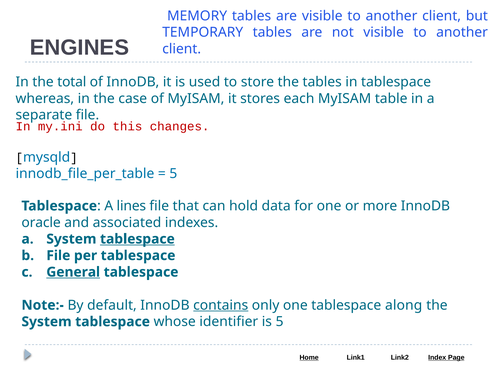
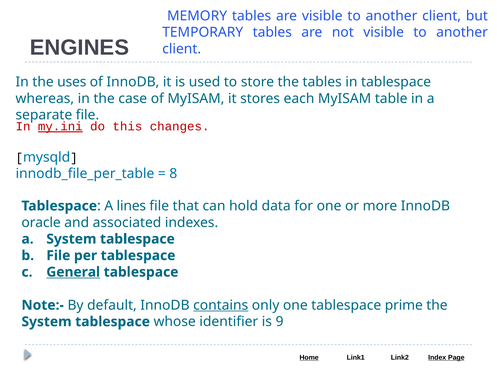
total: total -> uses
my.ini underline: none -> present
5 at (173, 174): 5 -> 8
tablespace at (137, 239) underline: present -> none
along: along -> prime
is 5: 5 -> 9
